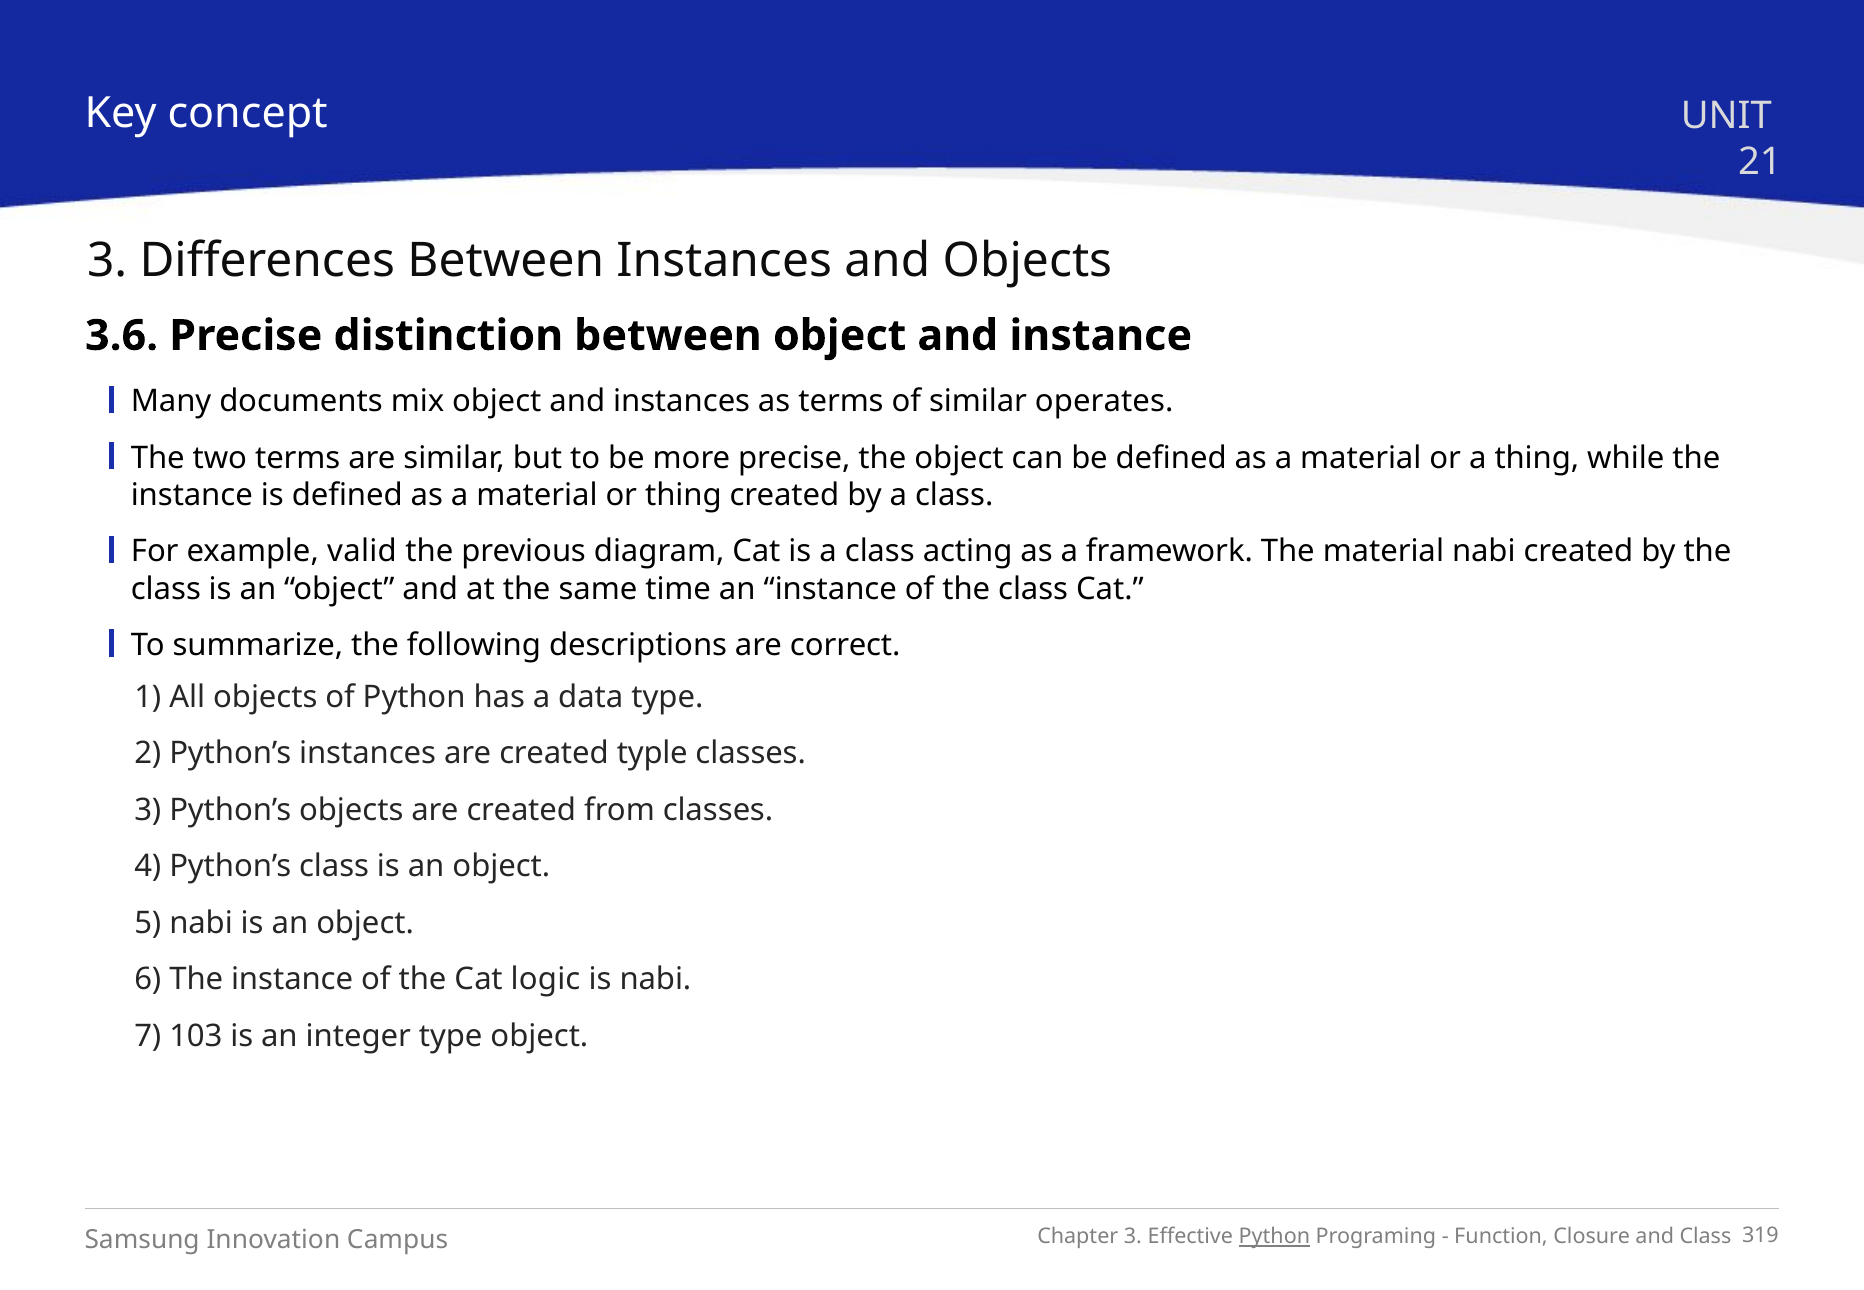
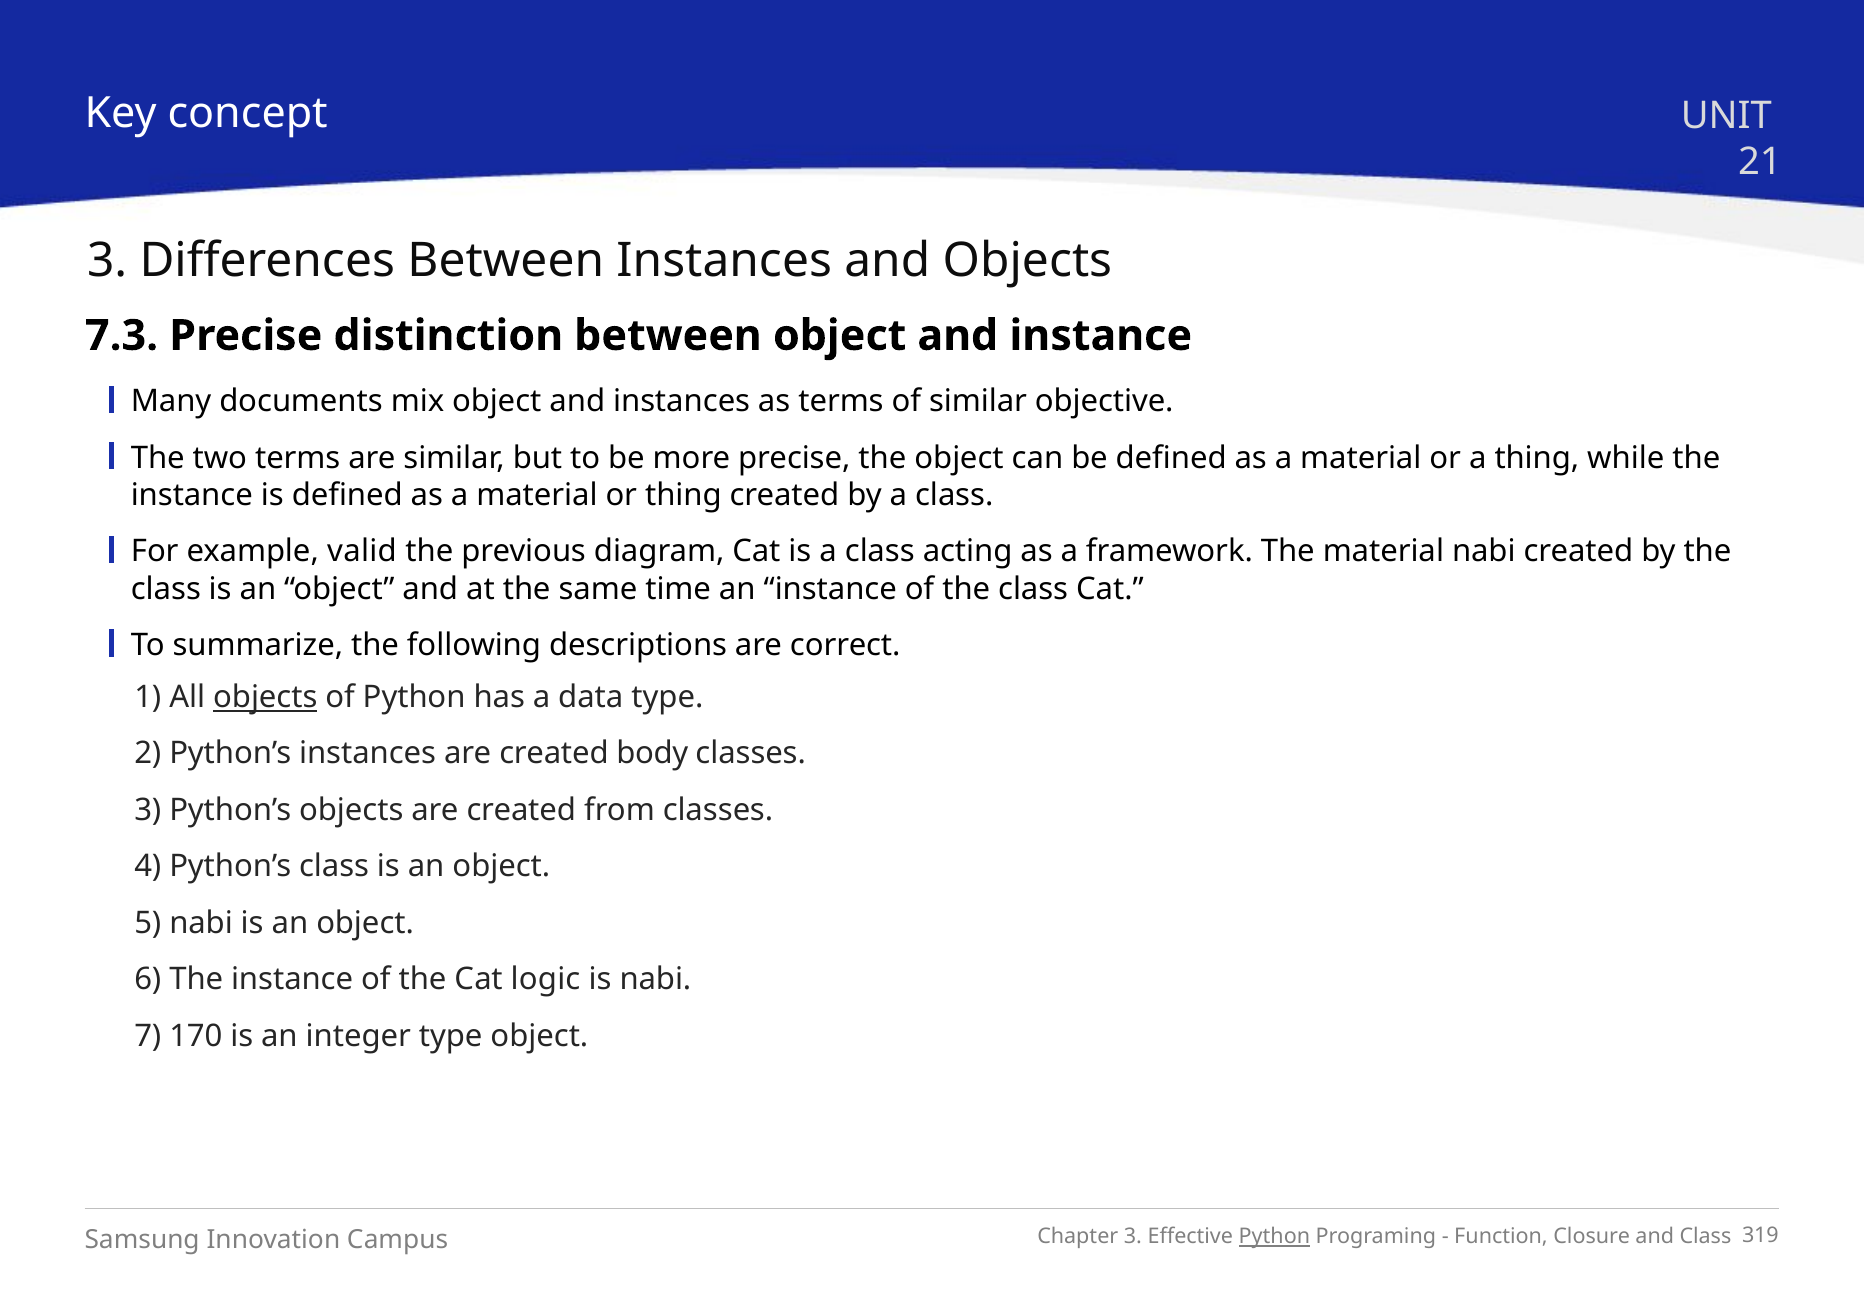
3.6: 3.6 -> 7.3
operates: operates -> objective
objects at (265, 698) underline: none -> present
typle: typle -> body
103: 103 -> 170
